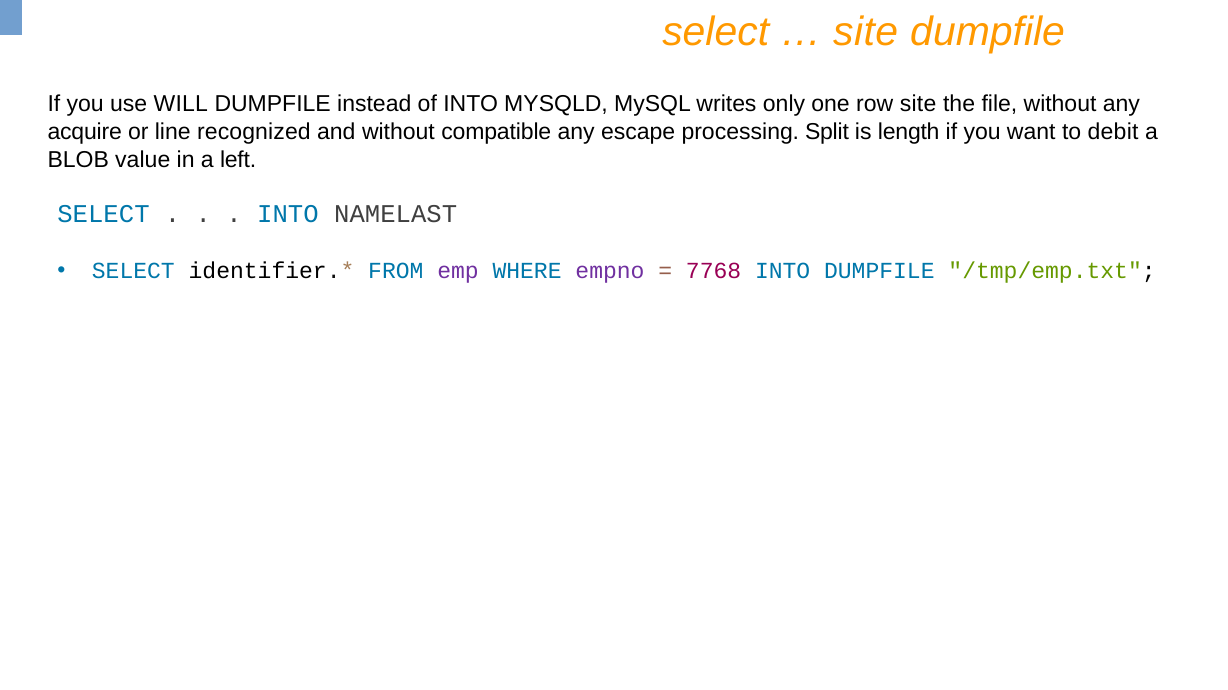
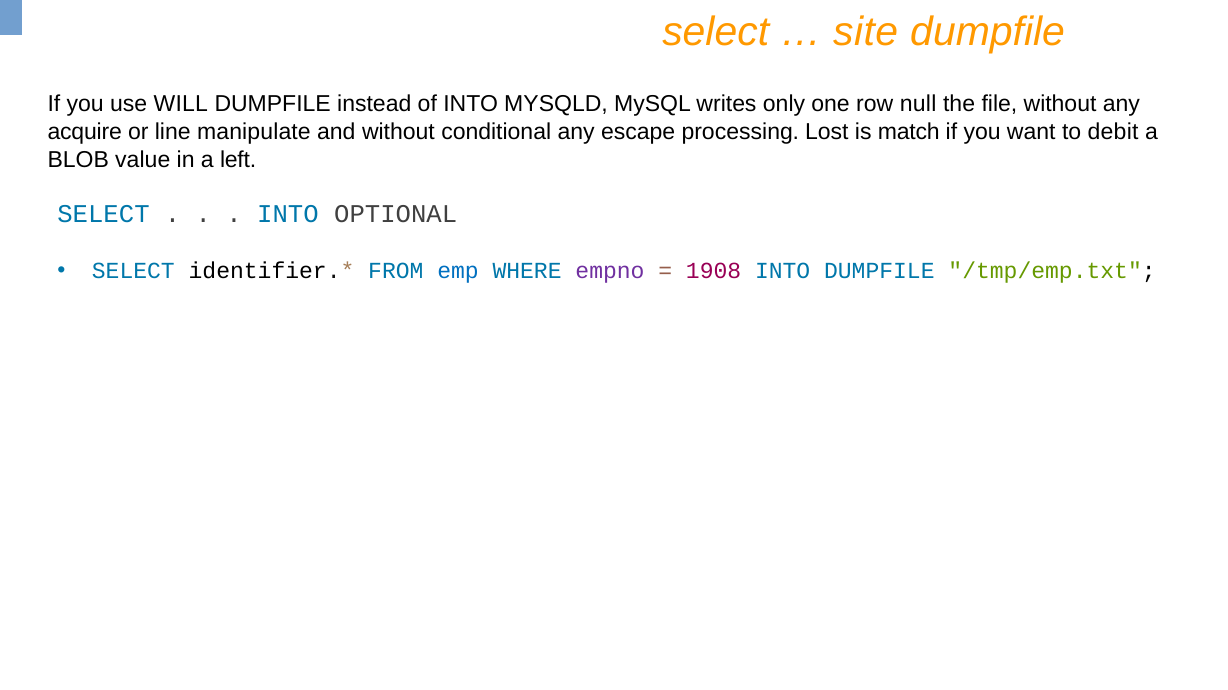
row site: site -> null
recognized: recognized -> manipulate
compatible: compatible -> conditional
Split: Split -> Lost
length: length -> match
NAMELAST: NAMELAST -> OPTIONAL
emp colour: purple -> blue
7768: 7768 -> 1908
